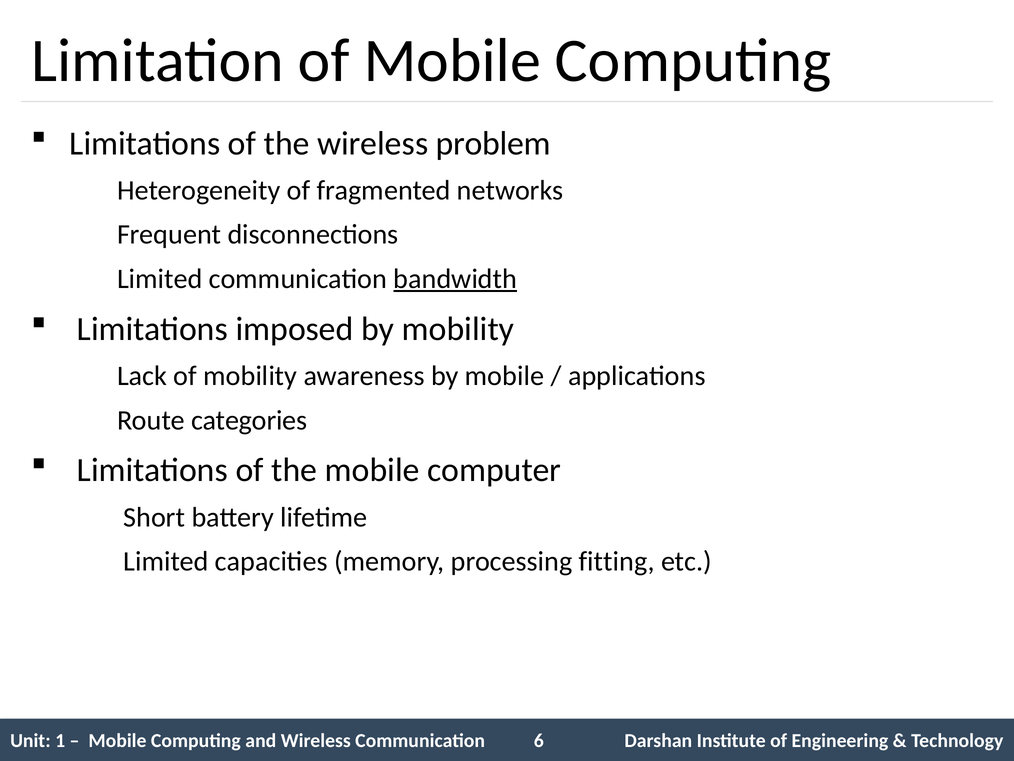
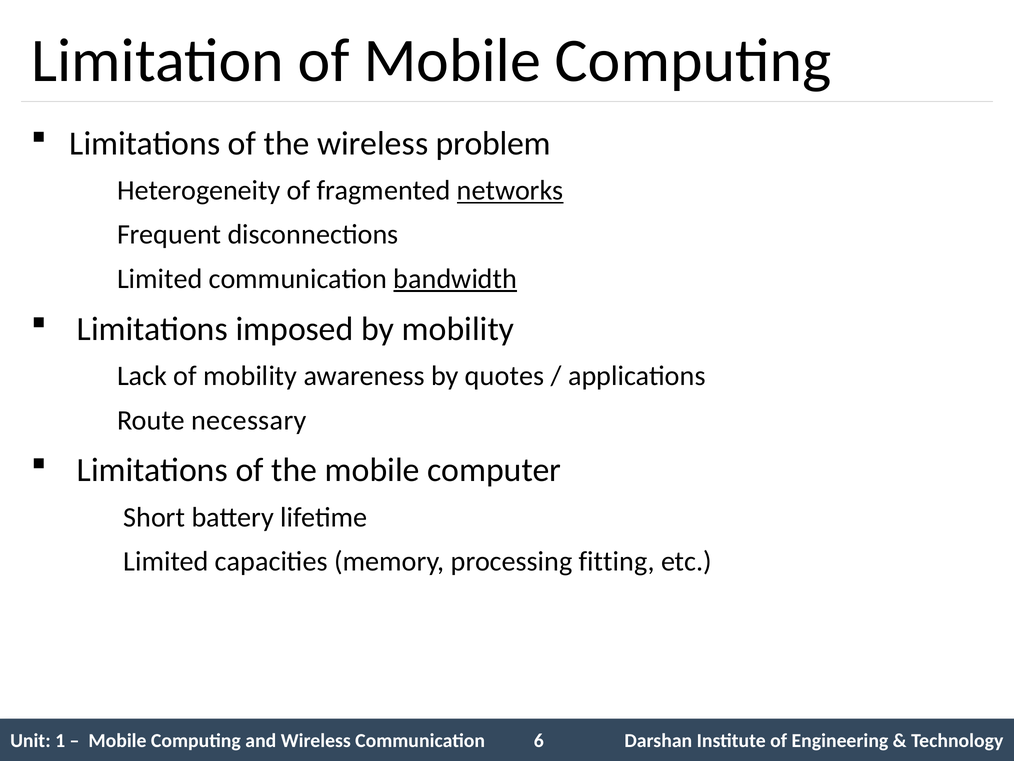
networks underline: none -> present
by mobile: mobile -> quotes
categories: categories -> necessary
